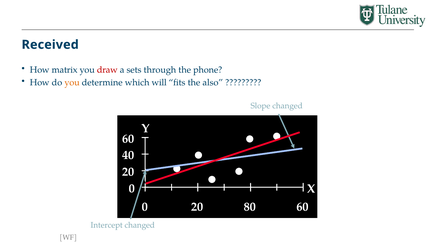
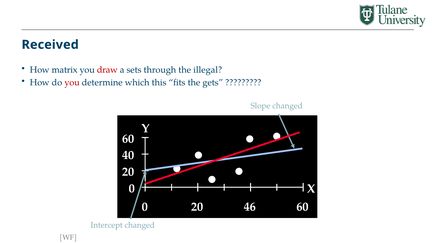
phone: phone -> illegal
you at (72, 83) colour: orange -> red
will: will -> this
also: also -> gets
80: 80 -> 46
